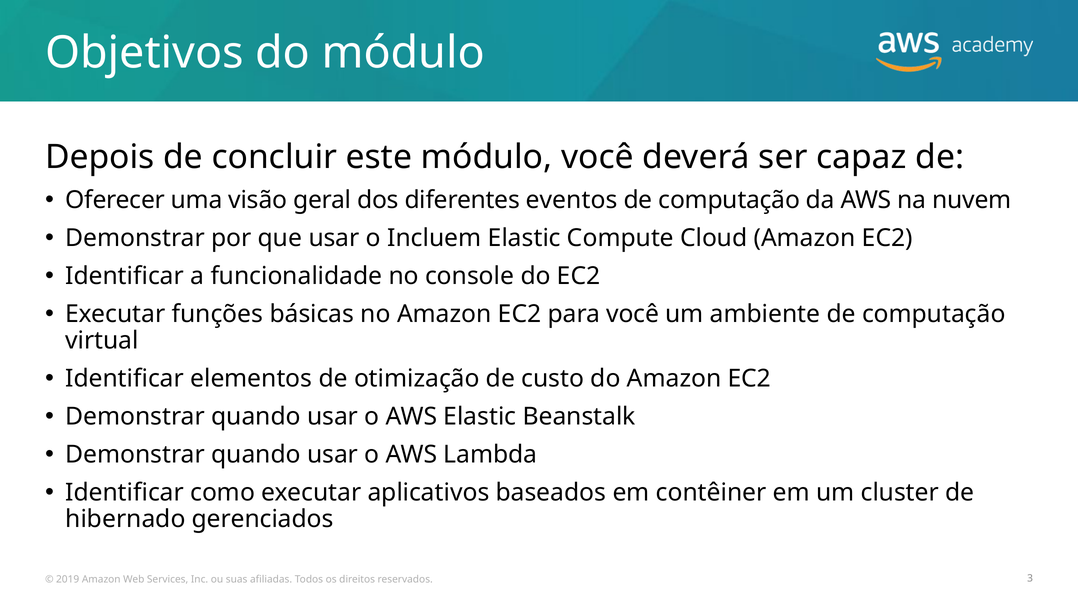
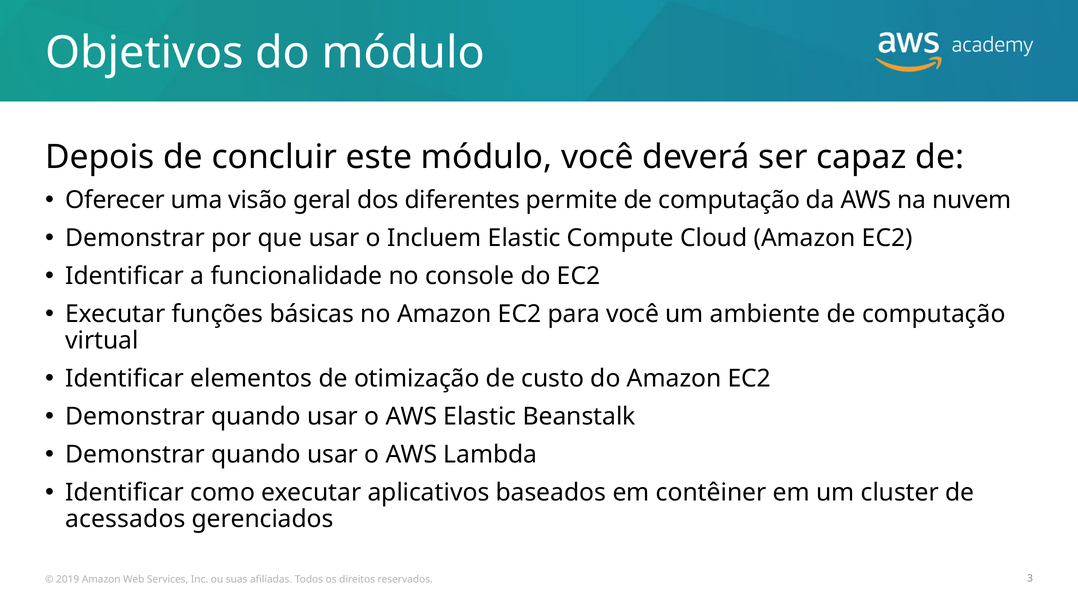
eventos: eventos -> permite
hibernado: hibernado -> acessados
